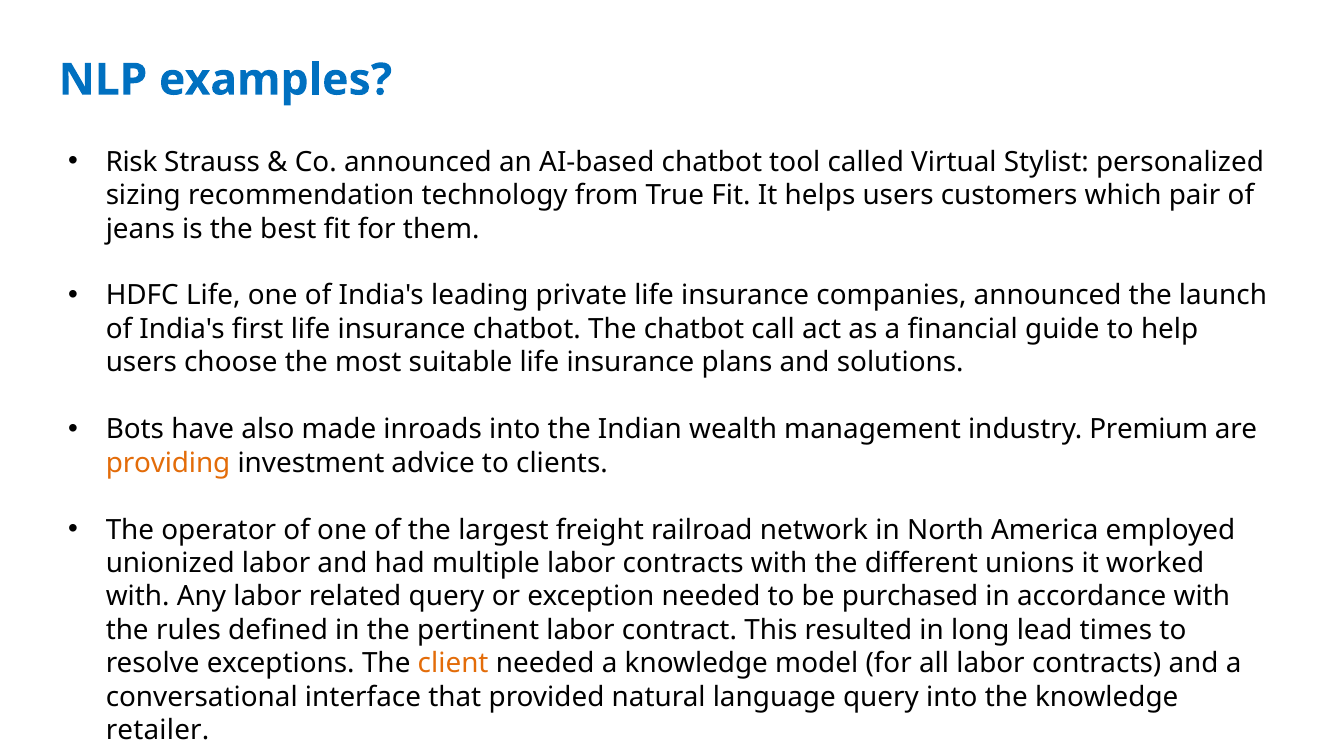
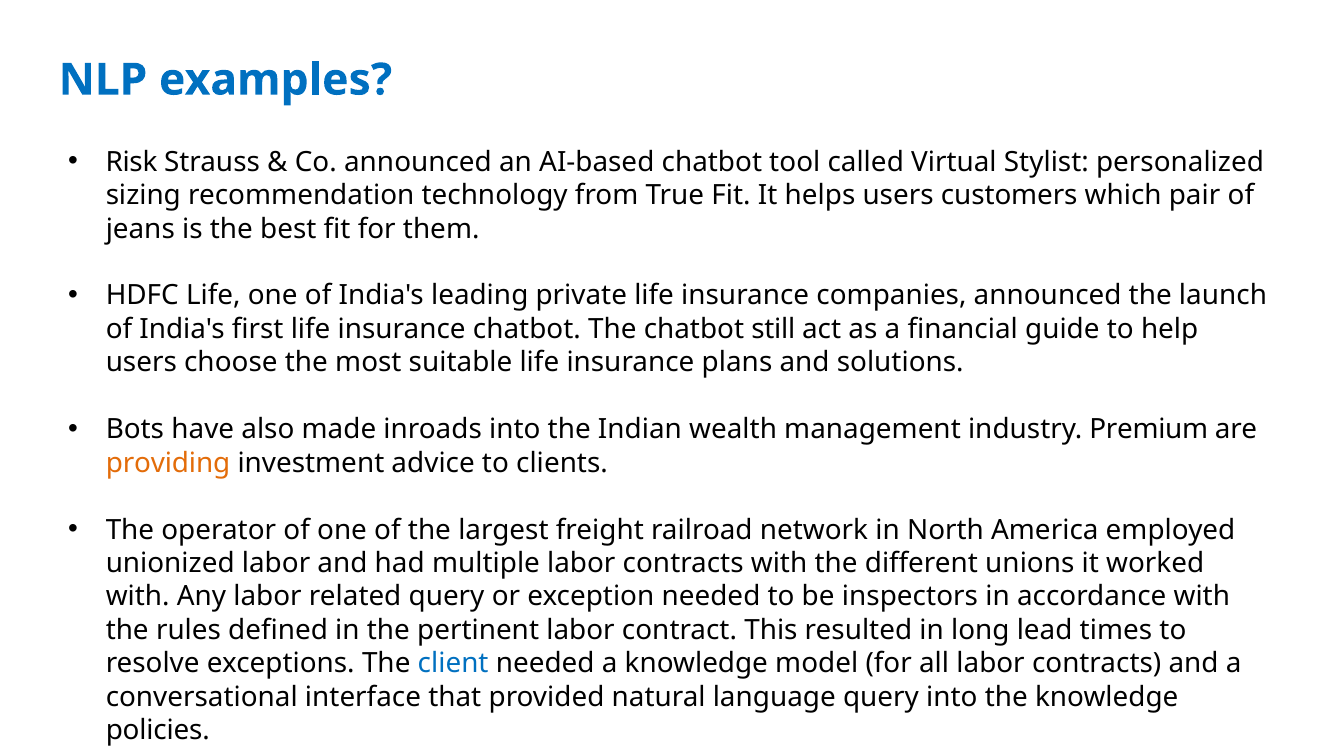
call: call -> still
purchased: purchased -> inspectors
client colour: orange -> blue
retailer: retailer -> policies
